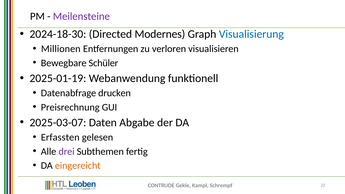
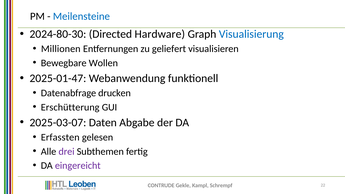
Meilensteine colour: purple -> blue
2024-18-30: 2024-18-30 -> 2024-80-30
Modernes: Modernes -> Hardware
verloren: verloren -> geliefert
Schüler: Schüler -> Wollen
2025-01-19: 2025-01-19 -> 2025-01-47
Preisrechnung: Preisrechnung -> Erschütterung
eingereicht colour: orange -> purple
